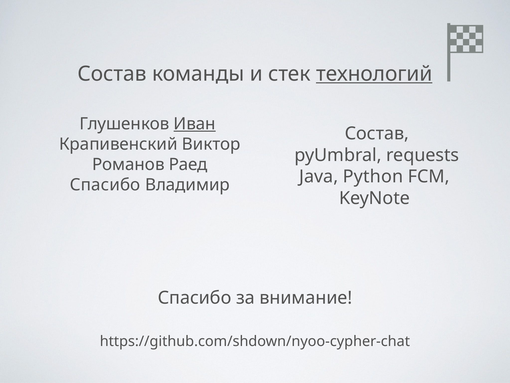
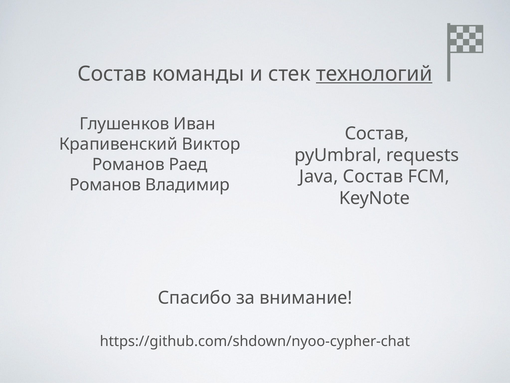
Иван underline: present -> none
Java Python: Python -> Состав
Спасибо at (105, 185): Спасибо -> Романов
